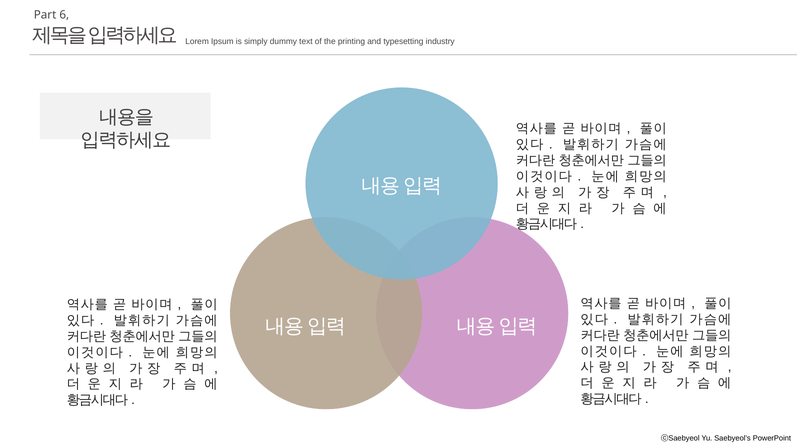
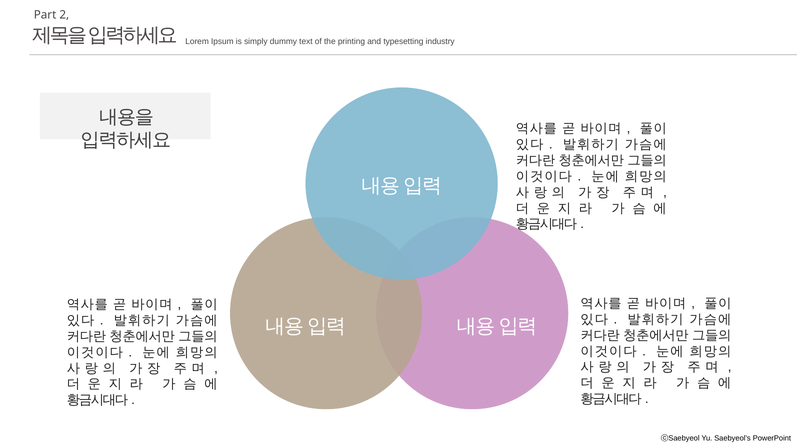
6: 6 -> 2
